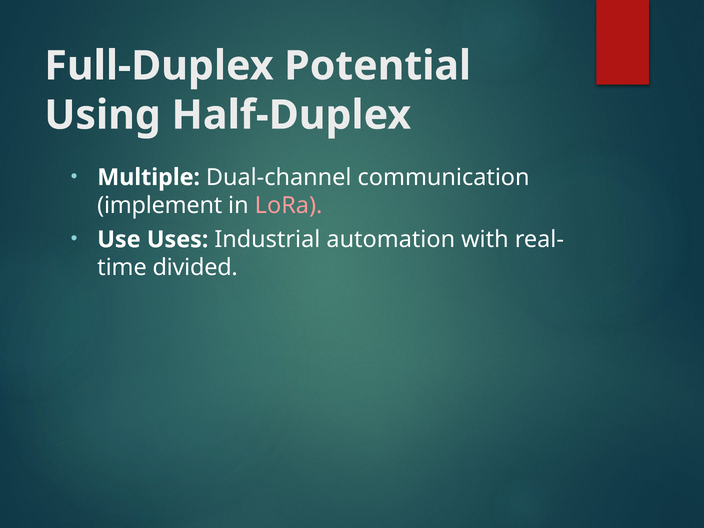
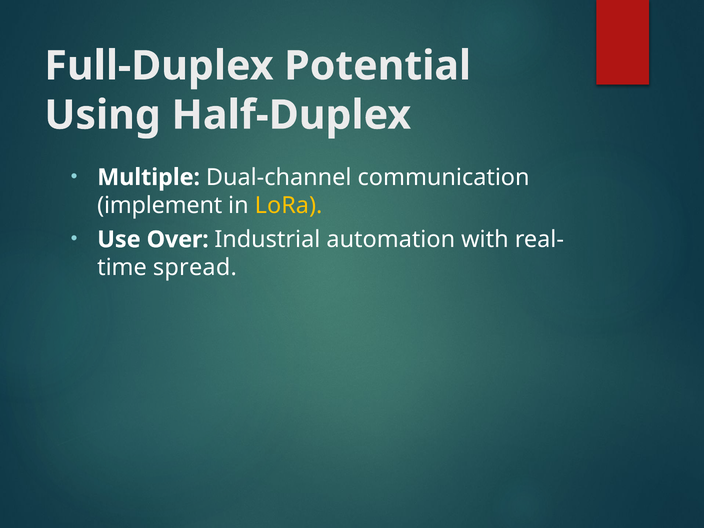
LoRa colour: pink -> yellow
Uses: Uses -> Over
divided: divided -> spread
